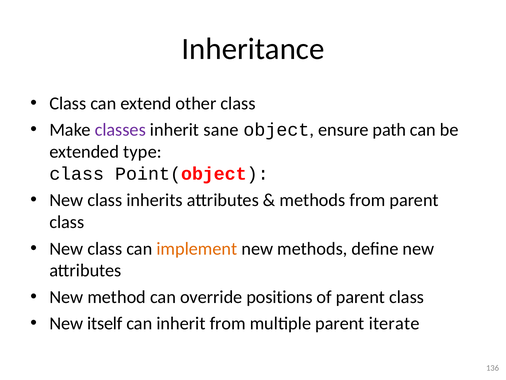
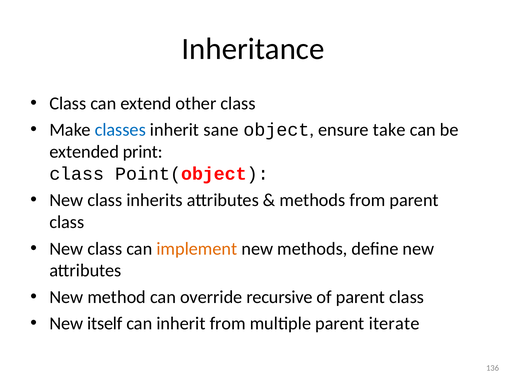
classes colour: purple -> blue
path: path -> take
type: type -> print
positions: positions -> recursive
